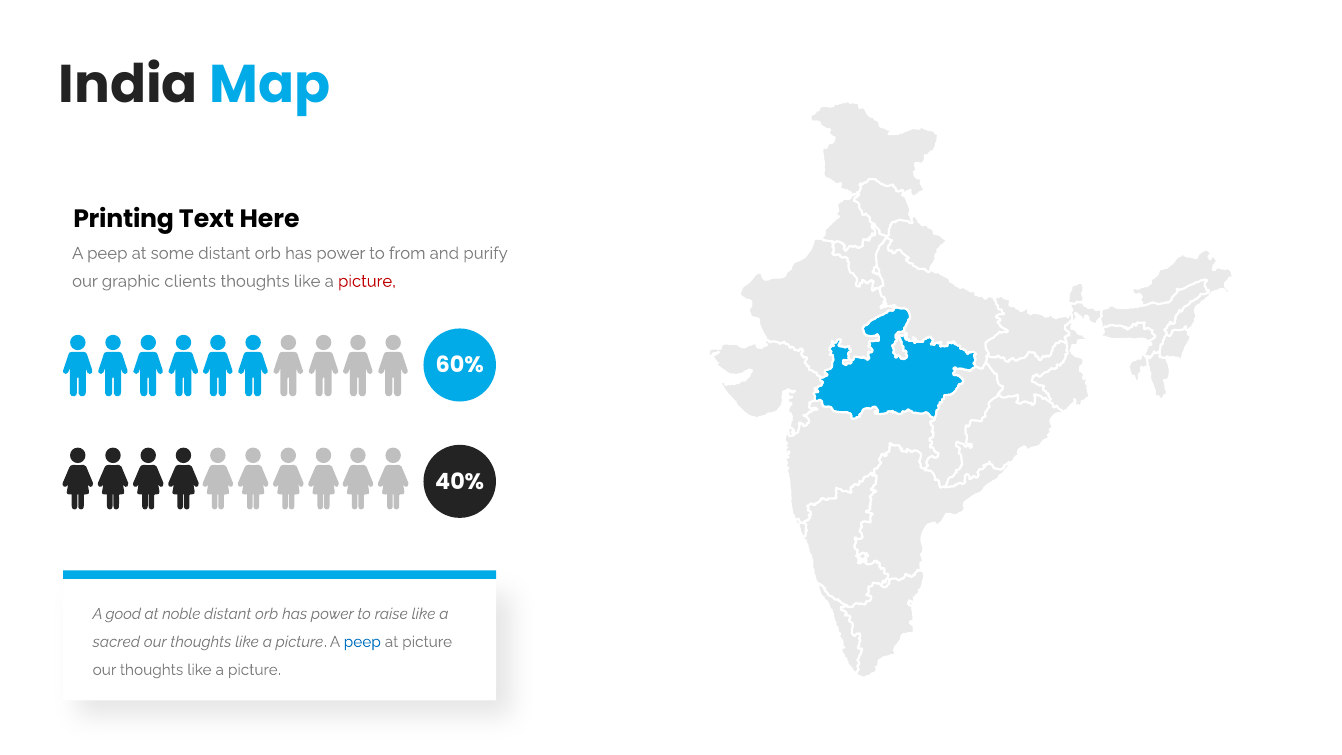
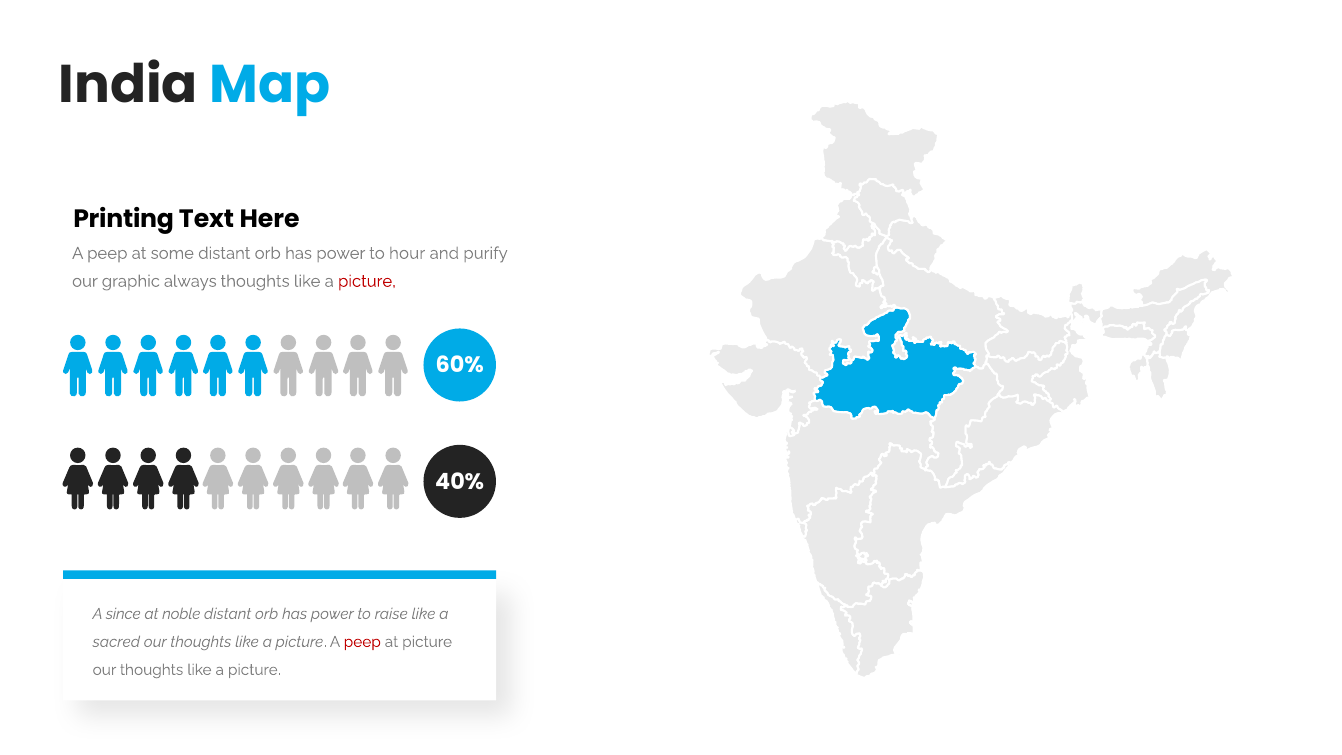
from: from -> hour
clients: clients -> always
good: good -> since
peep at (362, 642) colour: blue -> red
